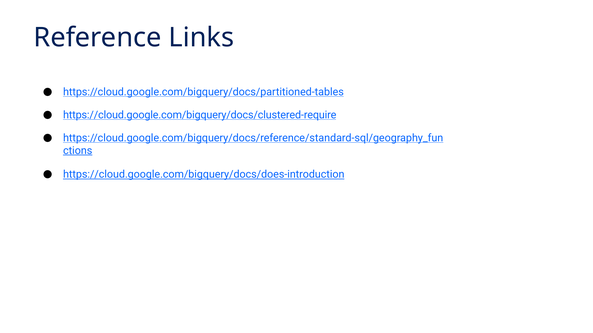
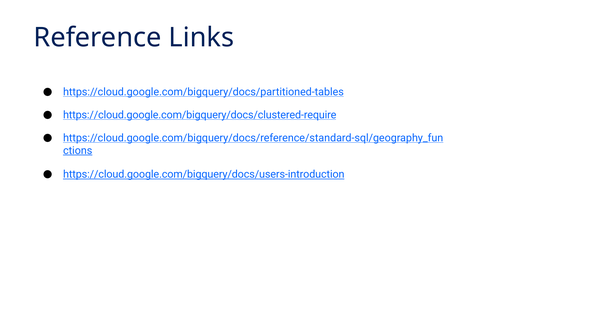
https://cloud.google.com/bigquery/docs/does-introduction: https://cloud.google.com/bigquery/docs/does-introduction -> https://cloud.google.com/bigquery/docs/users-introduction
